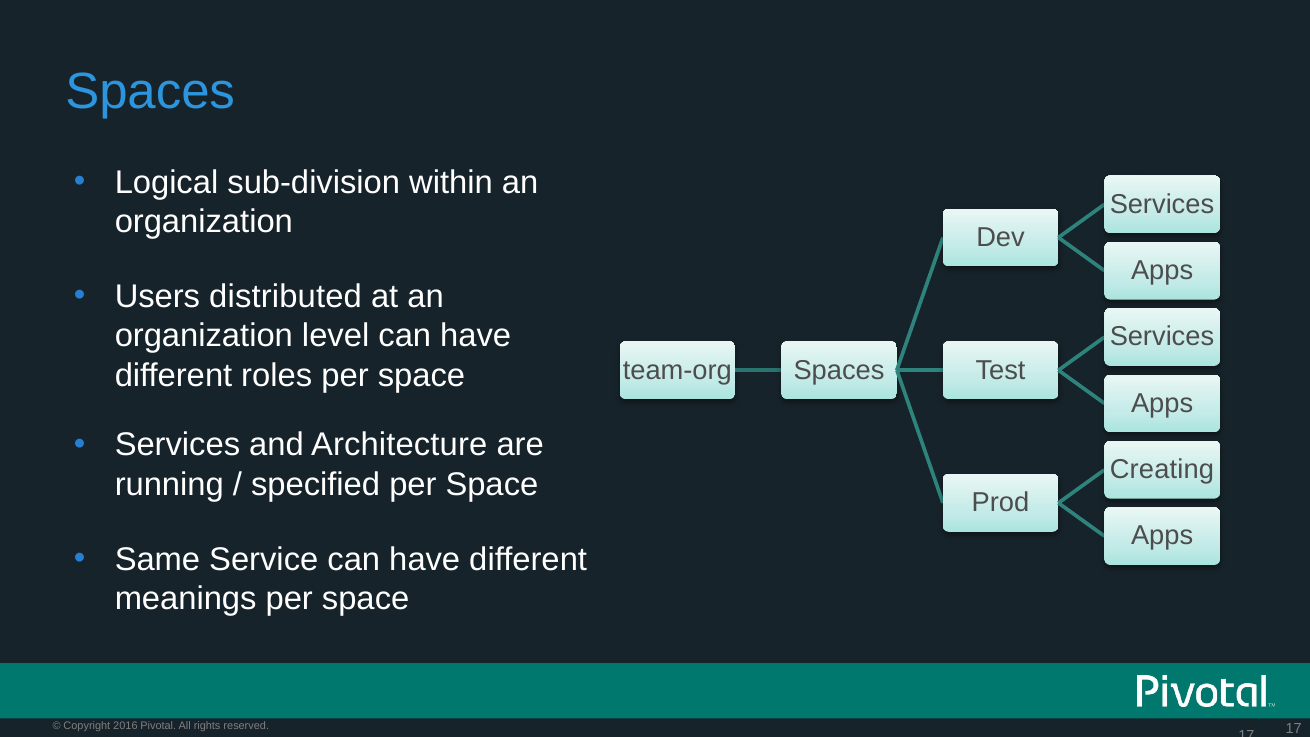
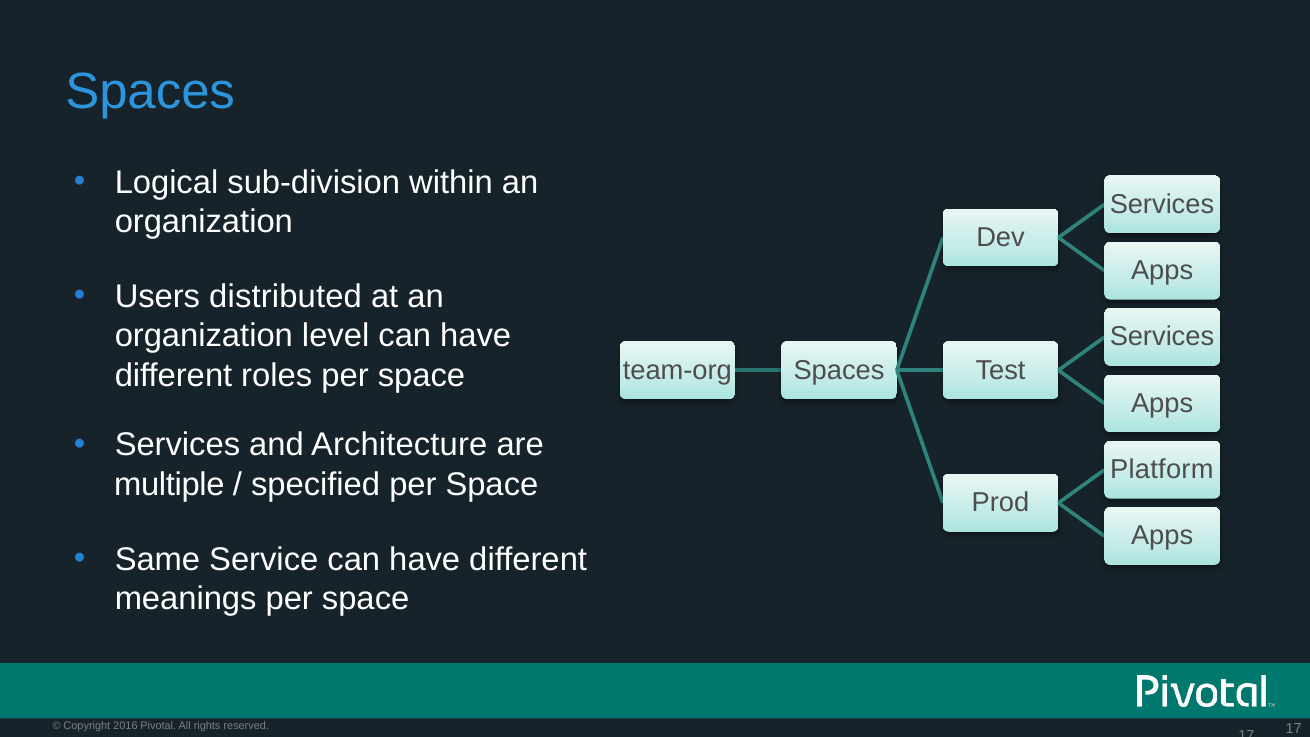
Creating: Creating -> Platform
running: running -> multiple
